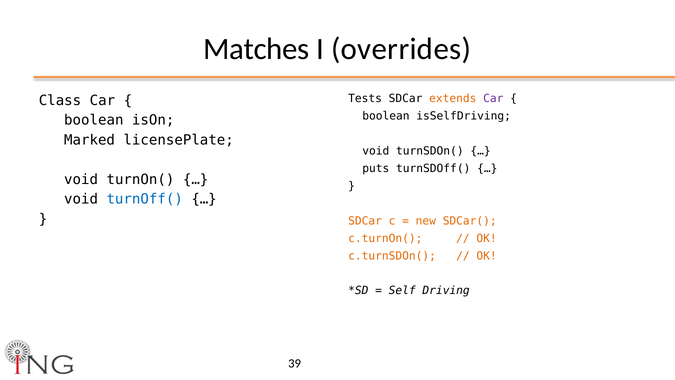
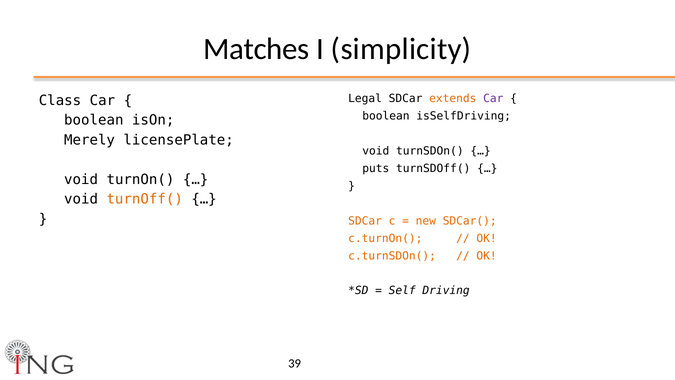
overrides: overrides -> simplicity
Tests: Tests -> Legal
Marked: Marked -> Merely
turnOff( colour: blue -> orange
